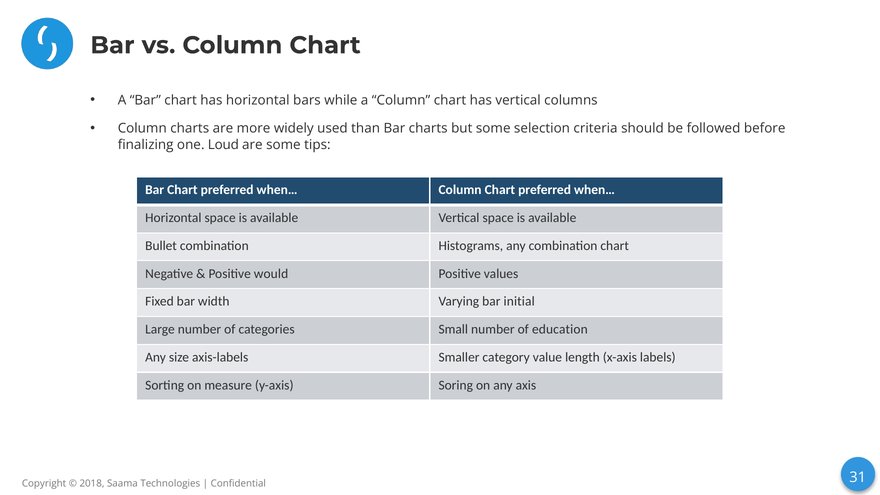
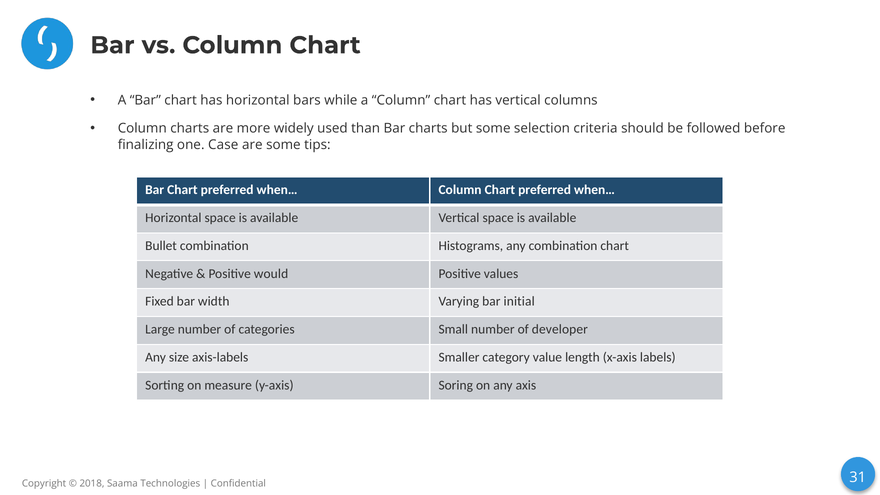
Loud: Loud -> Case
education: education -> developer
